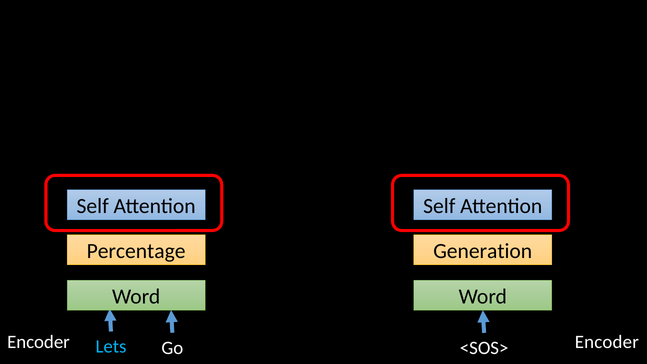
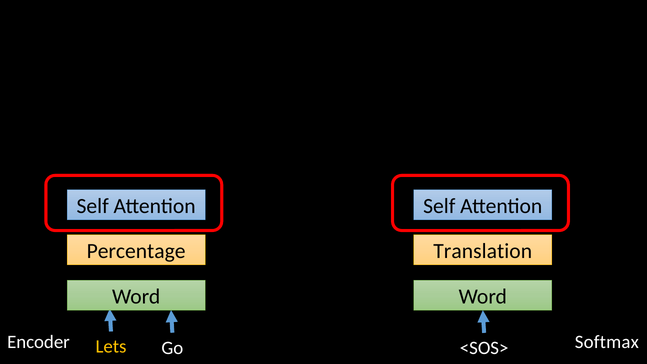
Generation: Generation -> Translation
Encoder Encoder: Encoder -> Softmax
Lets colour: light blue -> yellow
